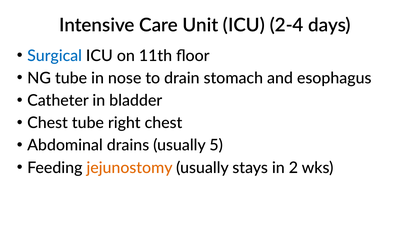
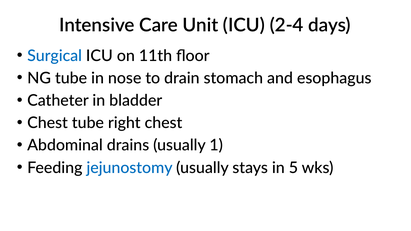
5: 5 -> 1
jejunostomy colour: orange -> blue
2: 2 -> 5
